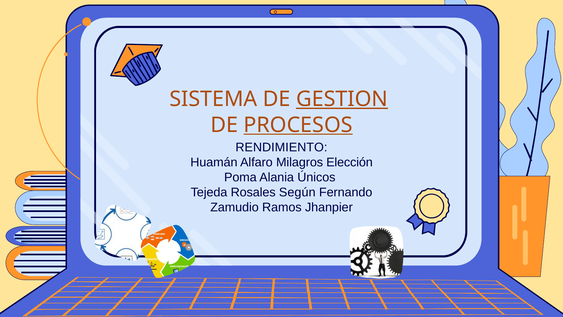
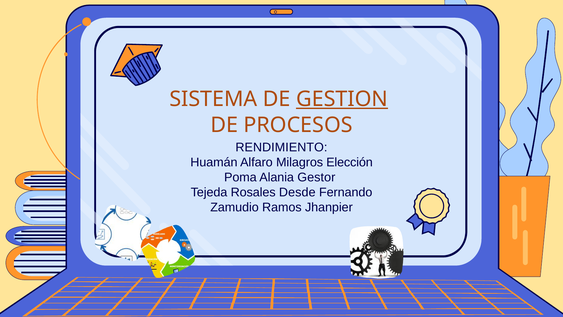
PROCESOS underline: present -> none
Únicos: Únicos -> Gestor
Según: Según -> Desde
